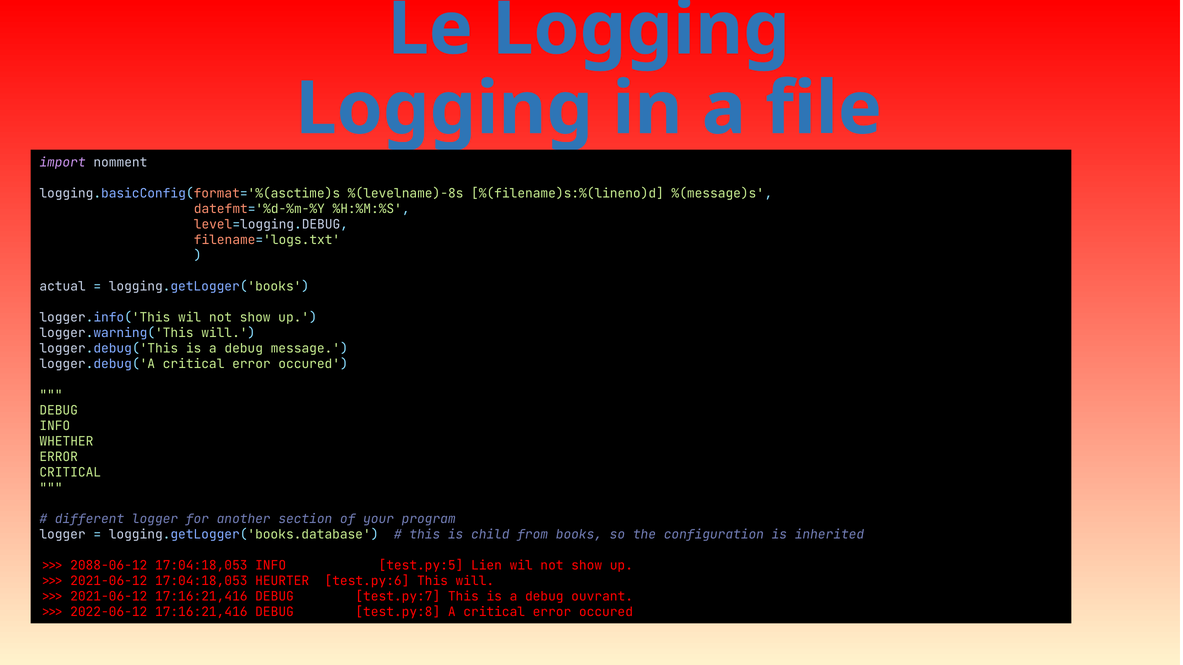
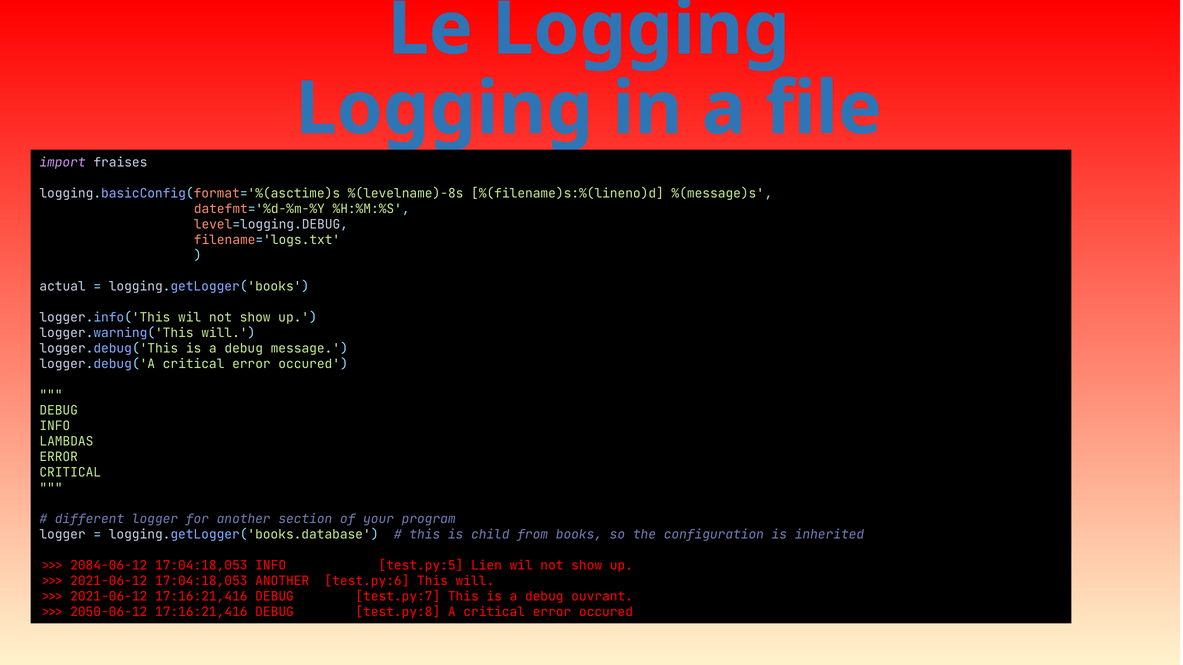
nomment: nomment -> fraises
WHETHER: WHETHER -> LAMBDAS
2088-06-12: 2088-06-12 -> 2084-06-12
17:04:18,053 HEURTER: HEURTER -> ANOTHER
2022-06-12: 2022-06-12 -> 2050-06-12
